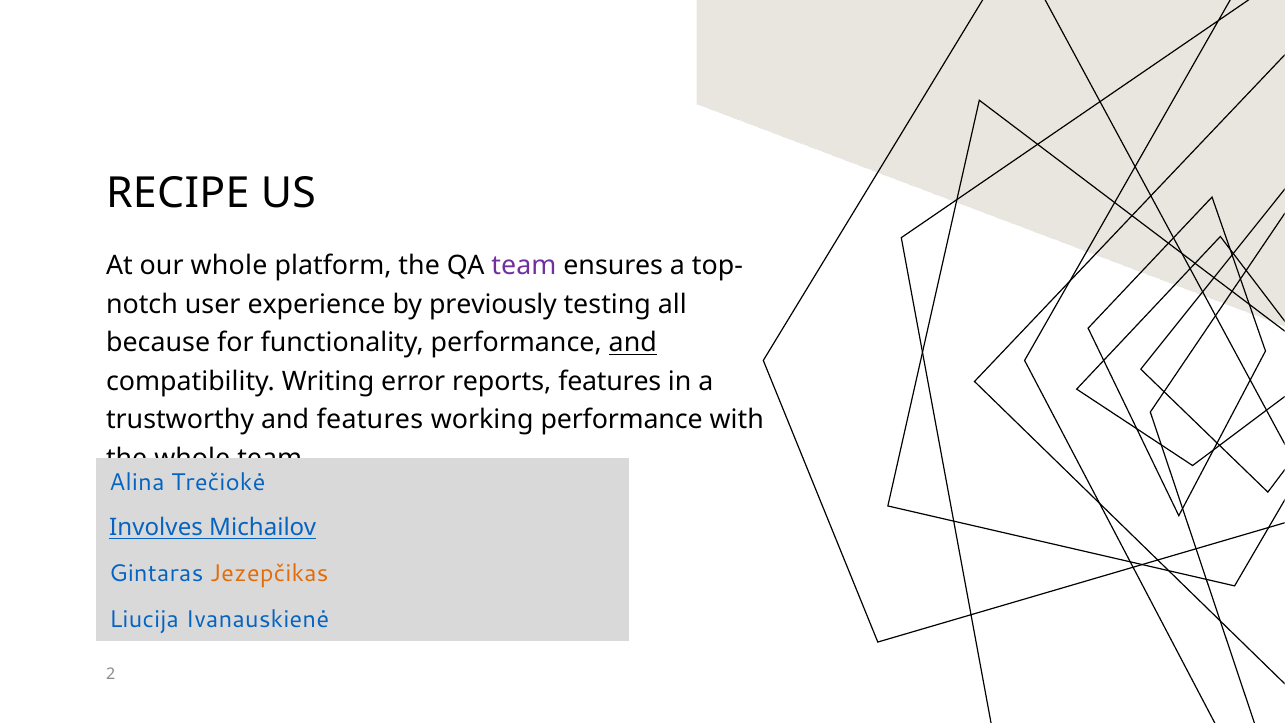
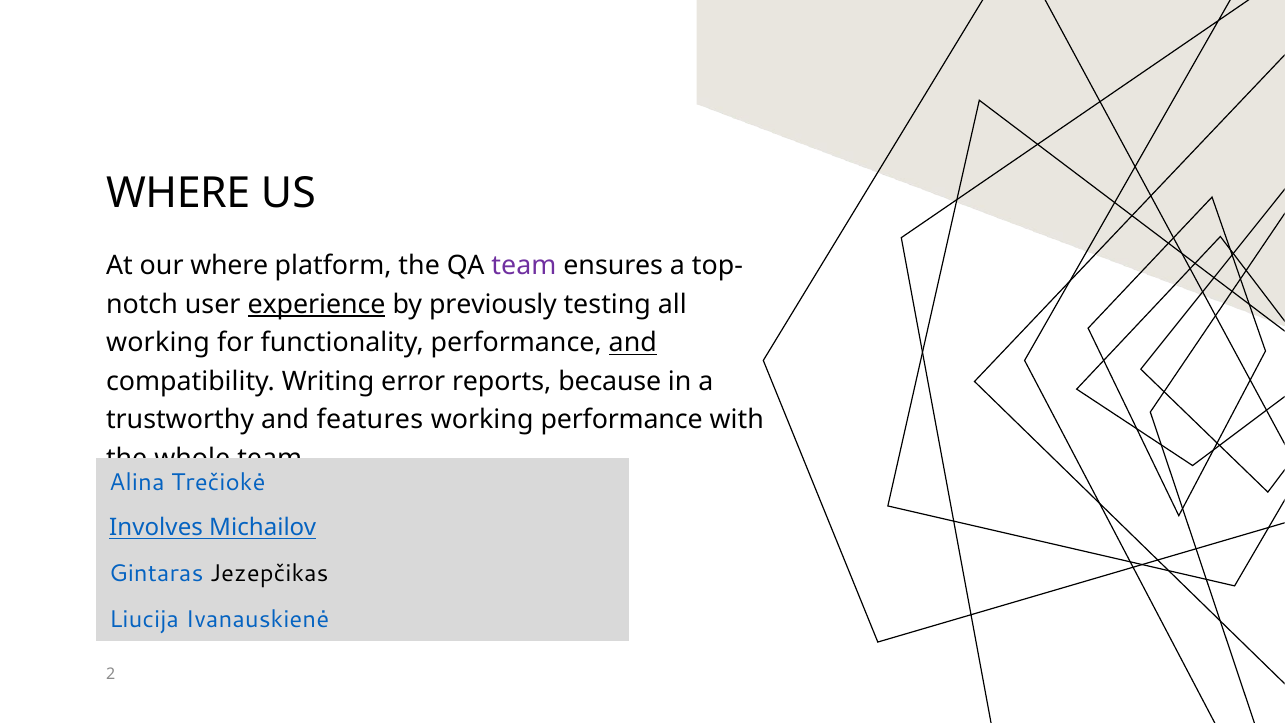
RECIPE at (178, 193): RECIPE -> WHERE
our whole: whole -> where
experience underline: none -> present
because at (158, 343): because -> working
reports features: features -> because
Jezepčikas colour: orange -> black
